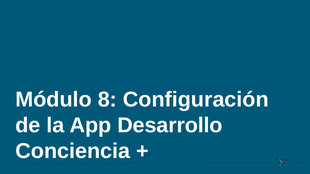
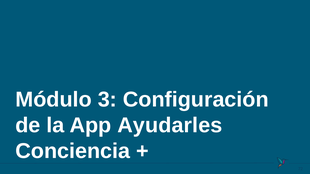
8: 8 -> 3
Desarrollo: Desarrollo -> Ayudarles
